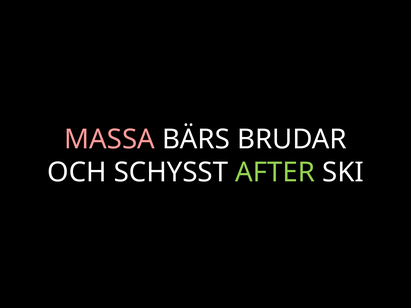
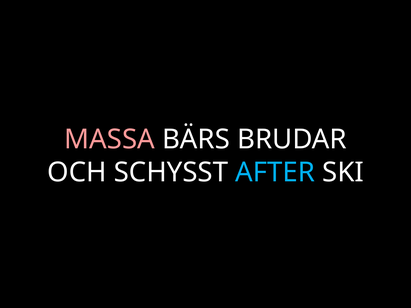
AFTER colour: light green -> light blue
